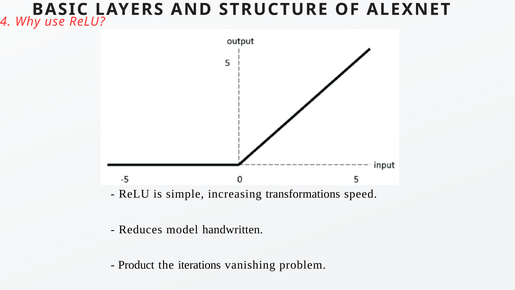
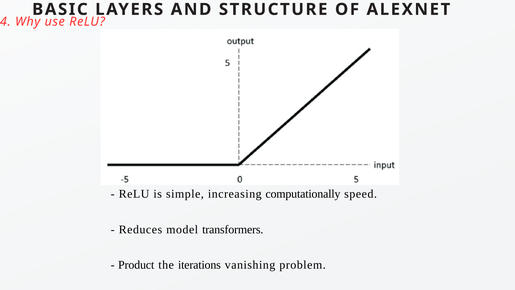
transformations: transformations -> computationally
handwritten: handwritten -> transformers
